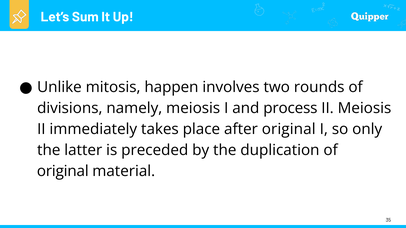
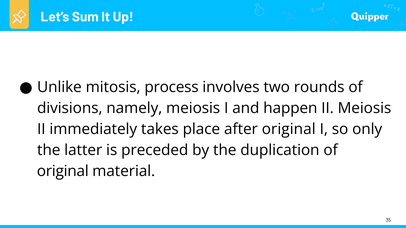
happen: happen -> process
process: process -> happen
